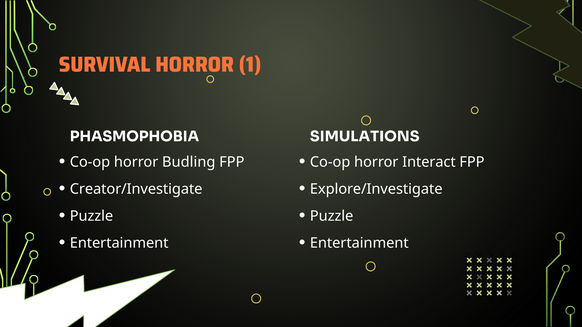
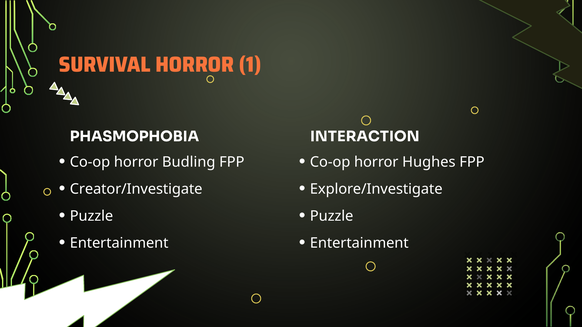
SIMULATIONS: SIMULATIONS -> INTERACTION
Interact: Interact -> Hughes
